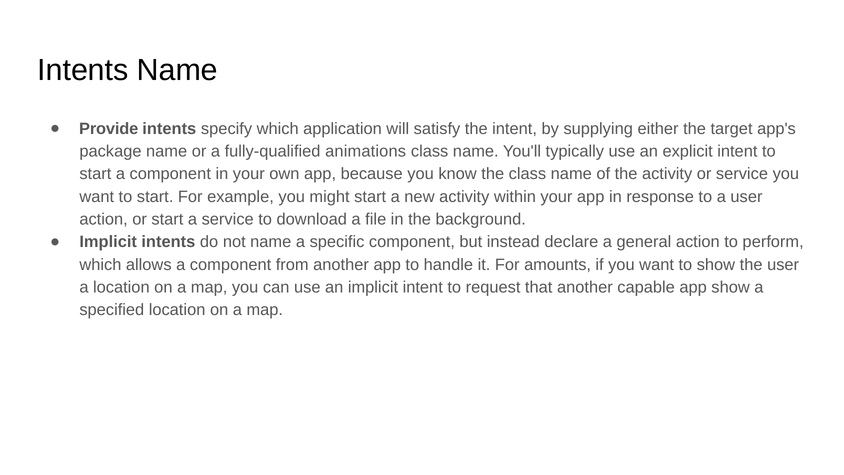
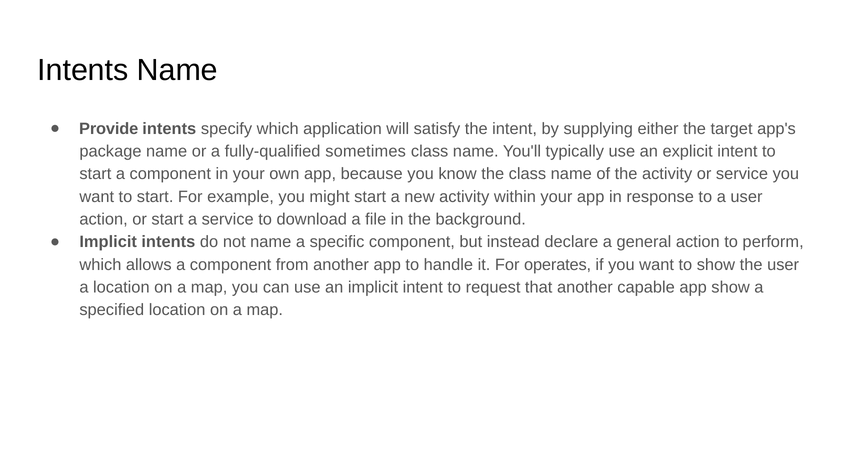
animations: animations -> sometimes
amounts: amounts -> operates
